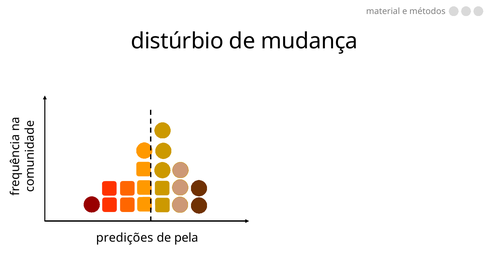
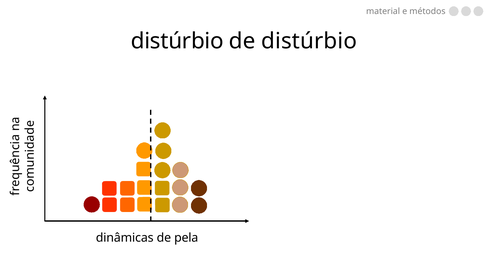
de mudança: mudança -> distúrbio
predições: predições -> dinâmicas
